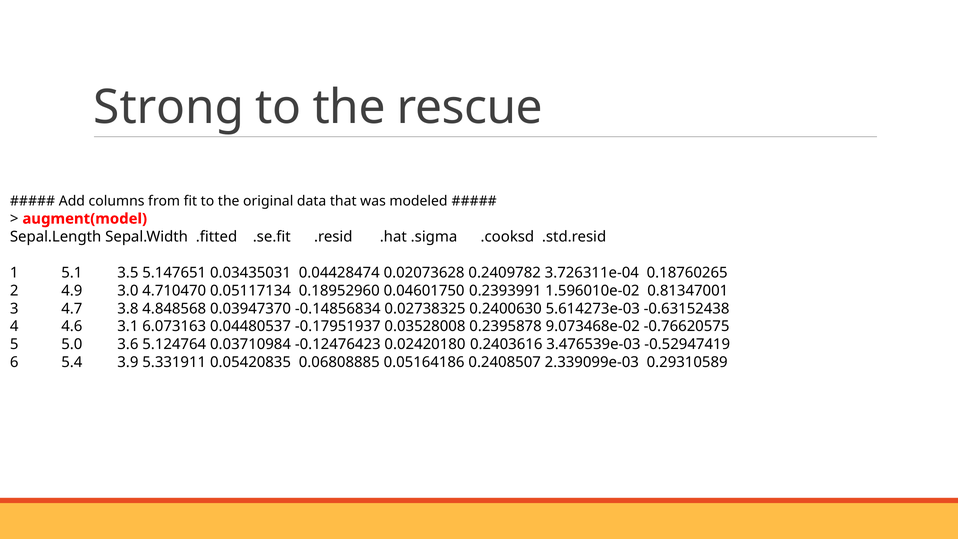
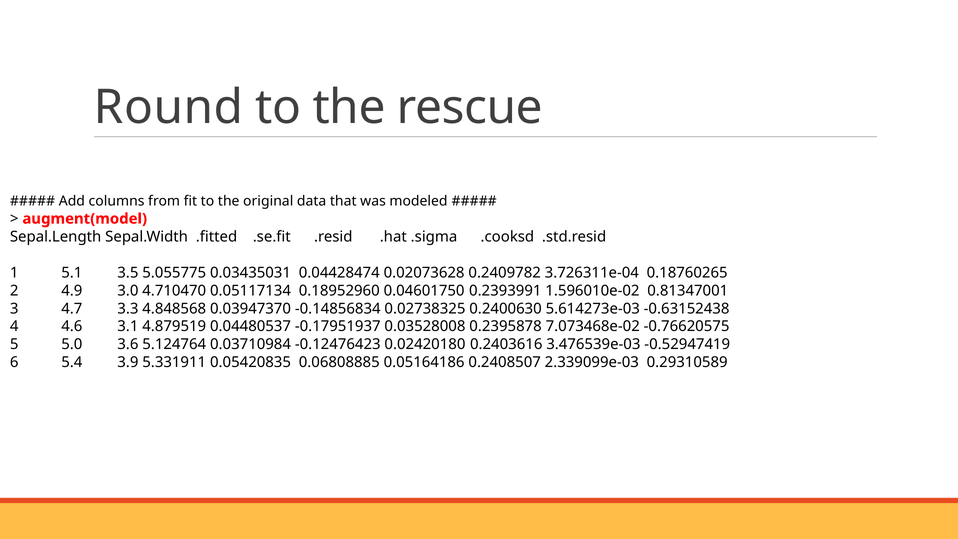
Strong: Strong -> Round
5.147651: 5.147651 -> 5.055775
3.8: 3.8 -> 3.3
6.073163: 6.073163 -> 4.879519
9.073468e-02: 9.073468e-02 -> 7.073468e-02
